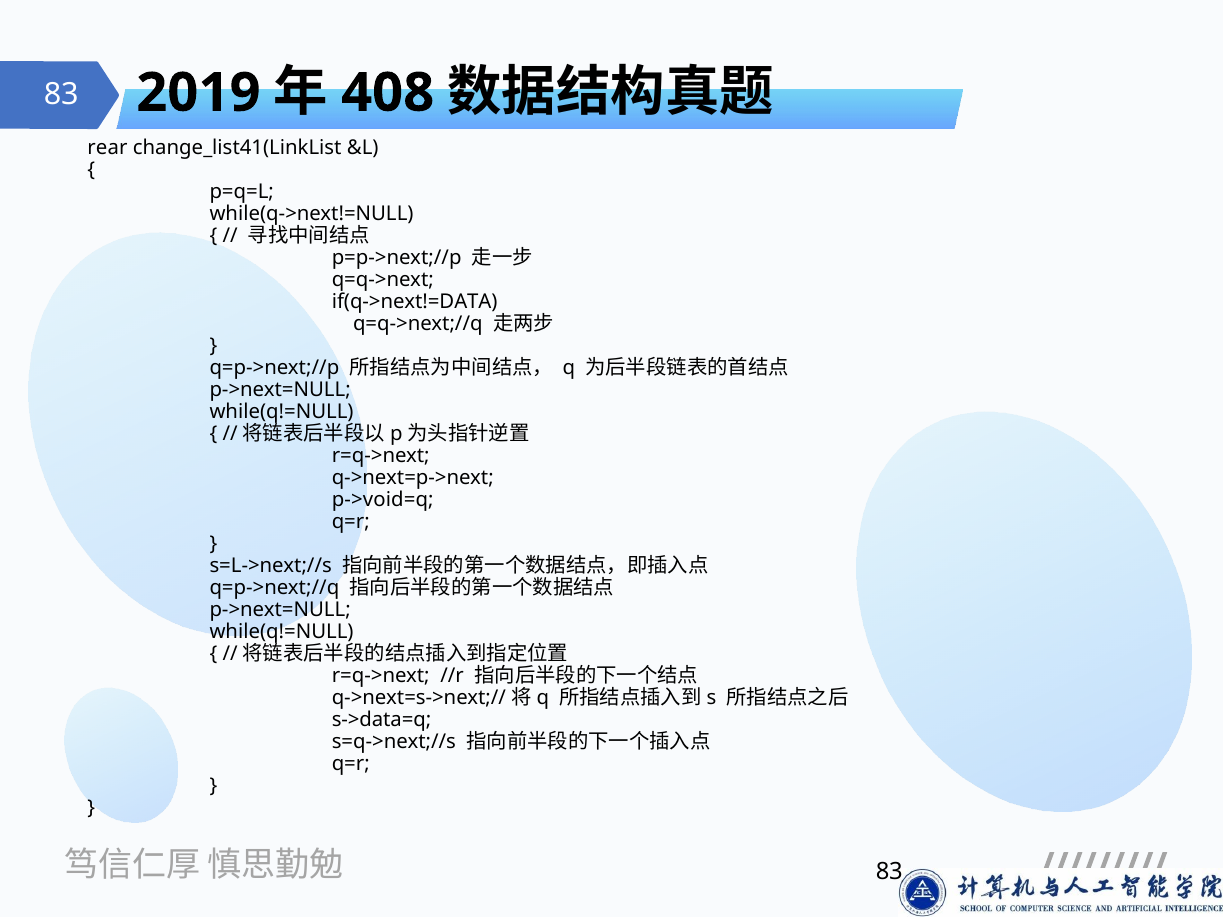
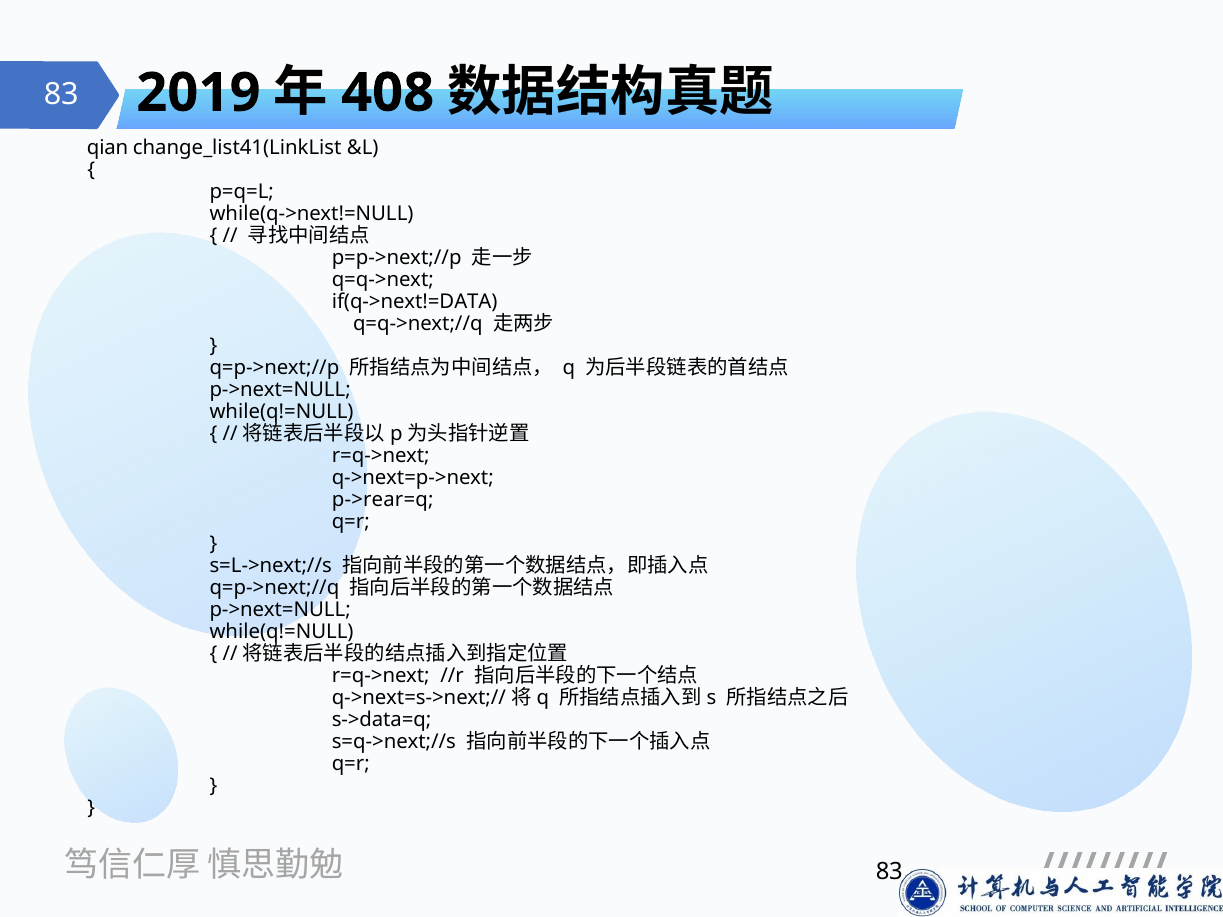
rear: rear -> qian
p->void=q: p->void=q -> p->rear=q
